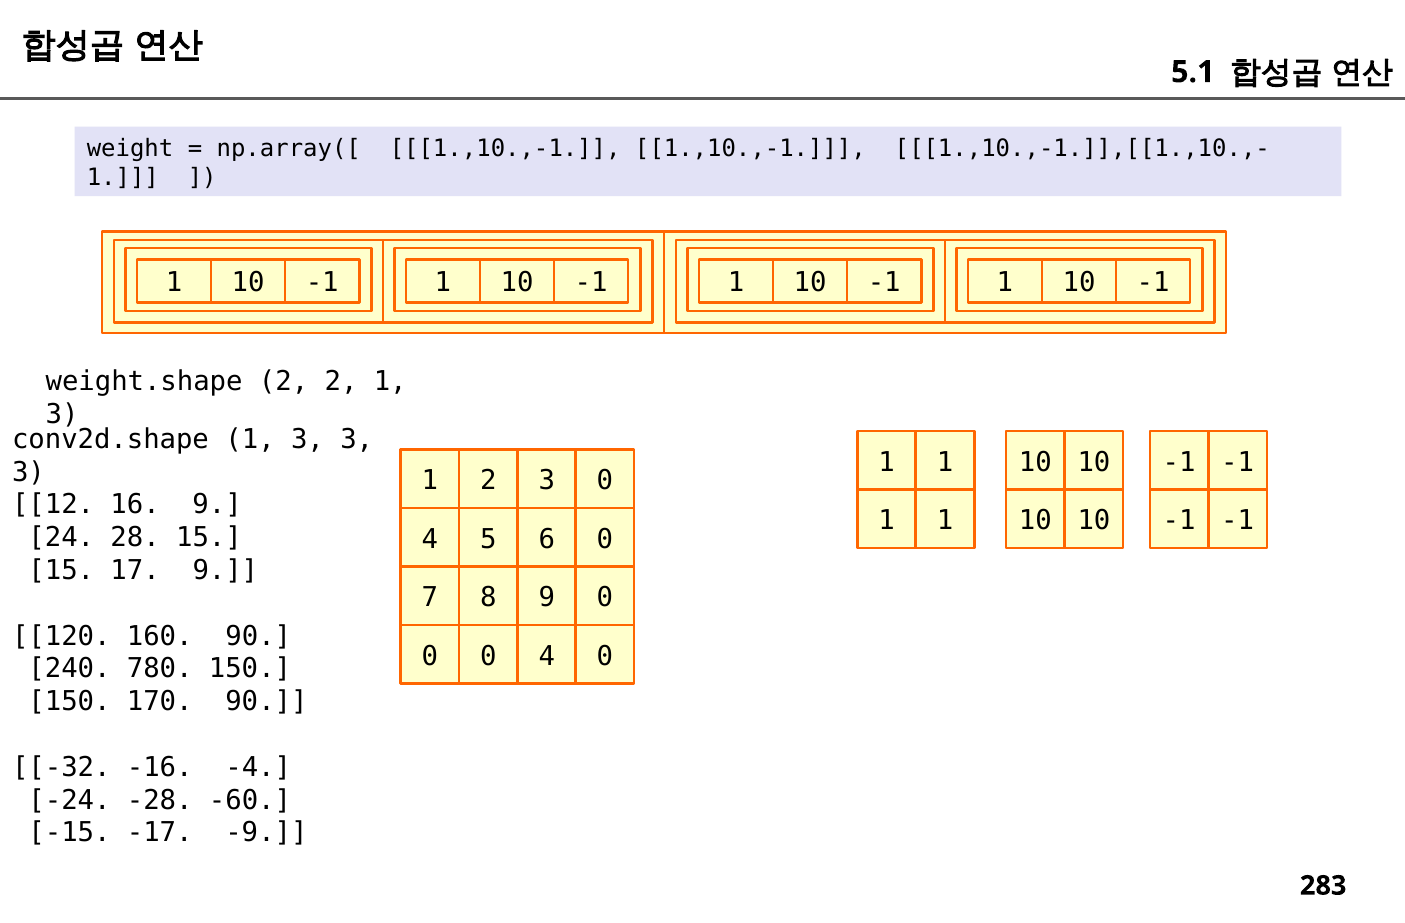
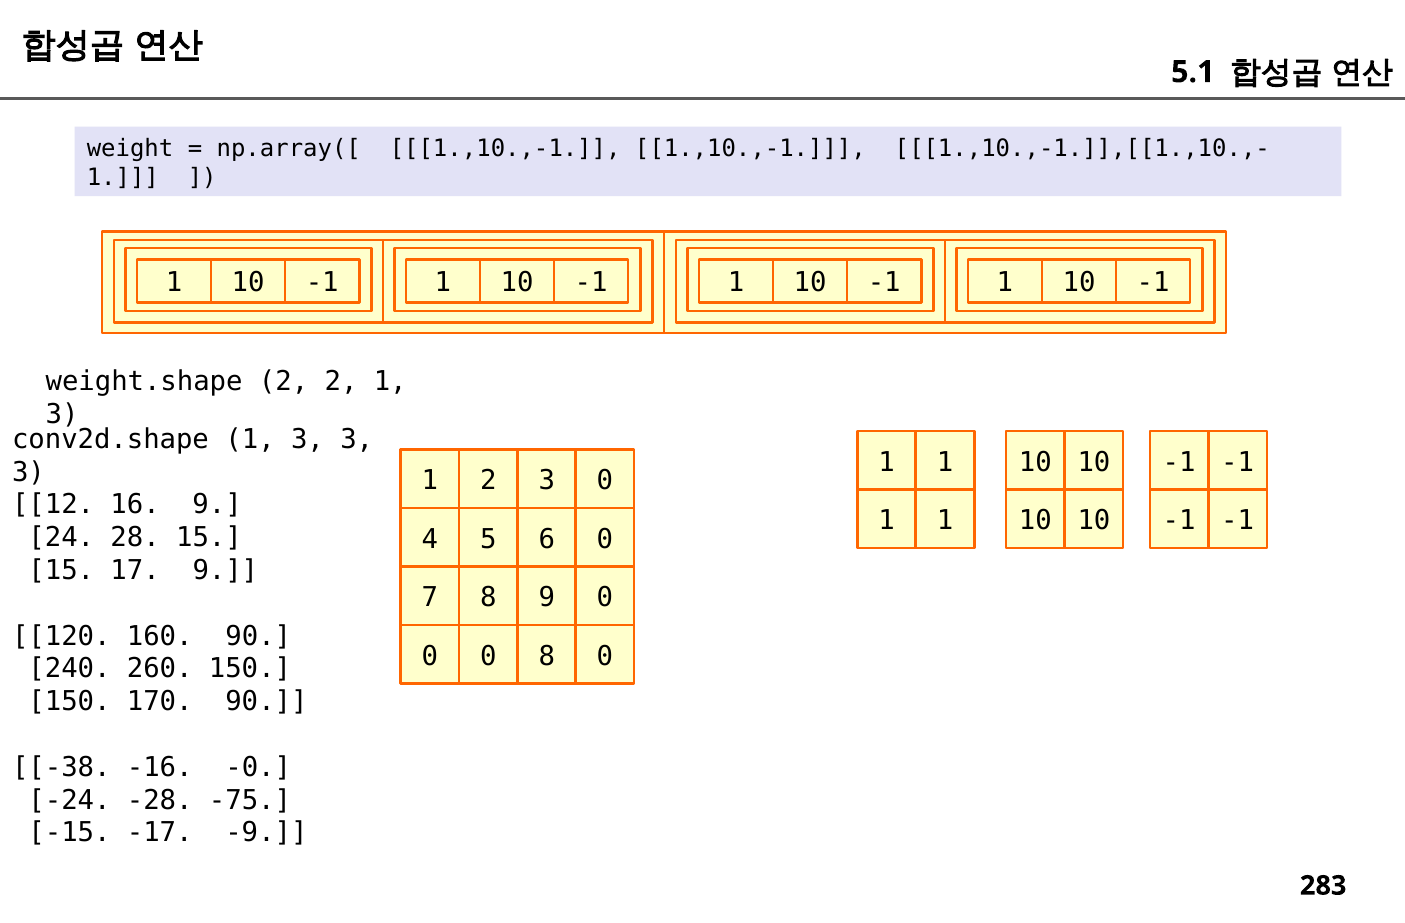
0 4: 4 -> 8
780: 780 -> 260
-32: -32 -> -38
-4: -4 -> -0
-60: -60 -> -75
